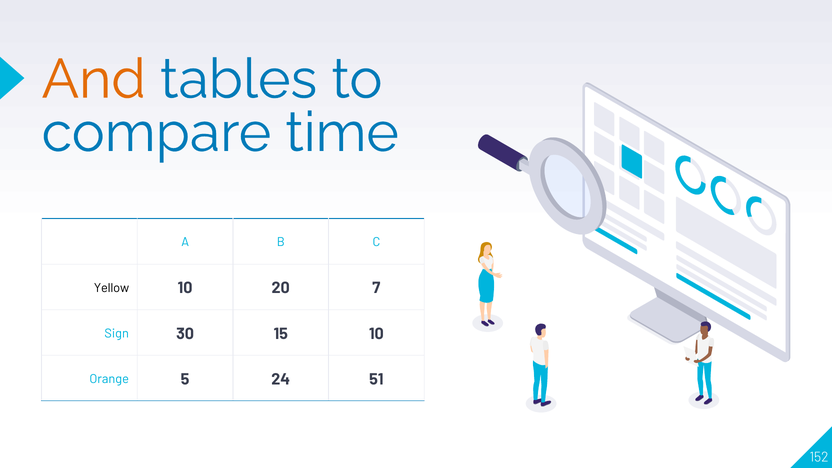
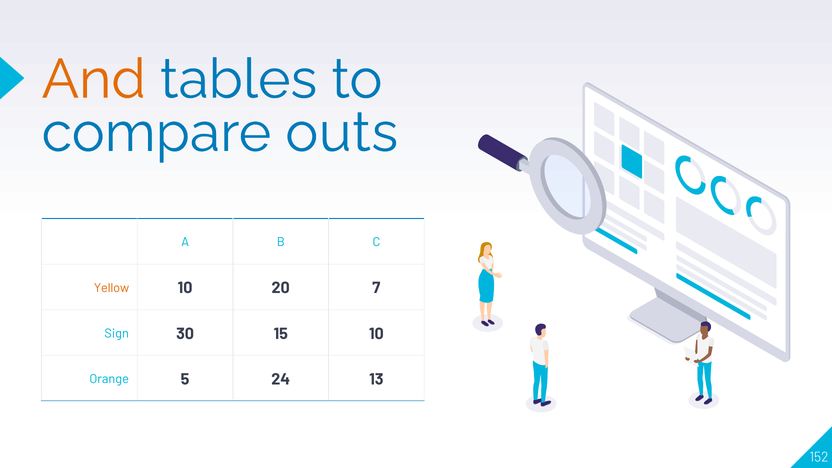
time: time -> outs
Yellow colour: black -> orange
51: 51 -> 13
